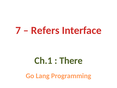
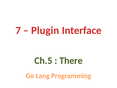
Refers: Refers -> Plugin
Ch.1: Ch.1 -> Ch.5
